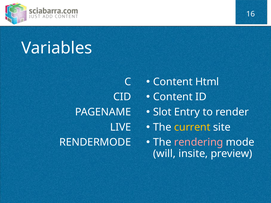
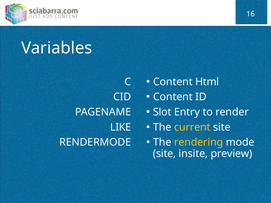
LIVE: LIVE -> LIKE
rendering colour: pink -> yellow
will at (164, 154): will -> site
